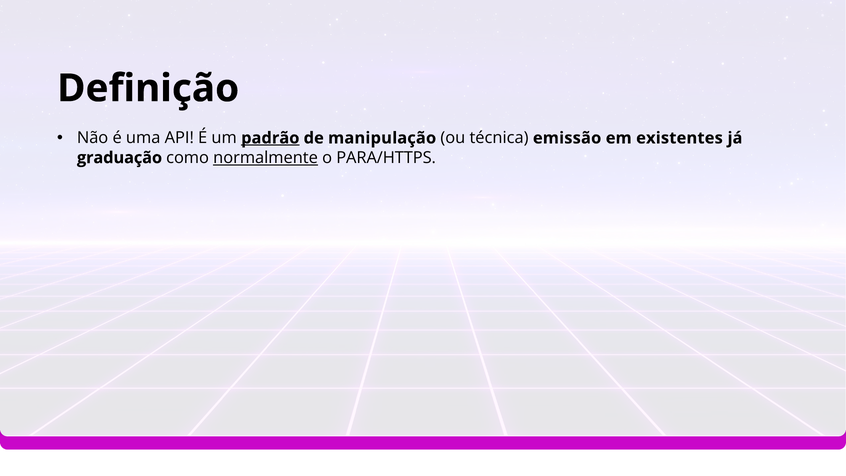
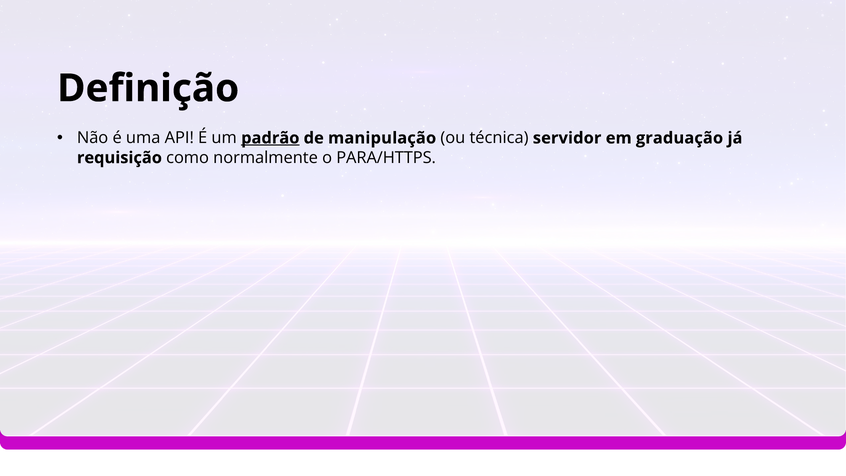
emissão: emissão -> servidor
existentes: existentes -> graduação
graduação: graduação -> requisição
normalmente underline: present -> none
